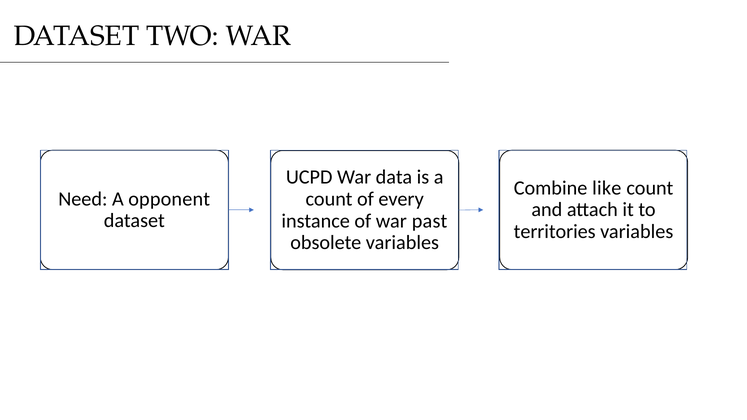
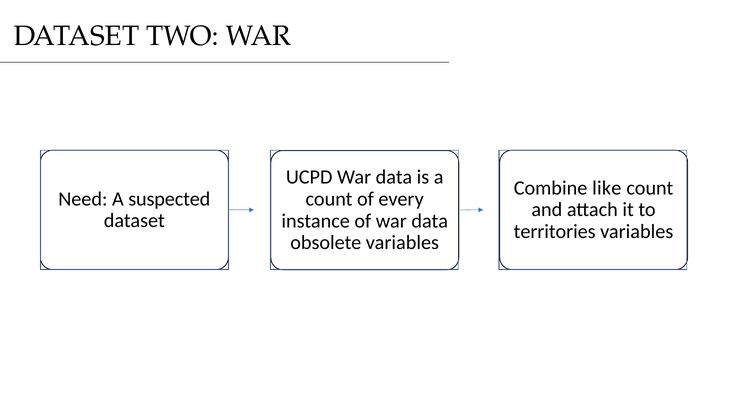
opponent: opponent -> suspected
of war past: past -> data
